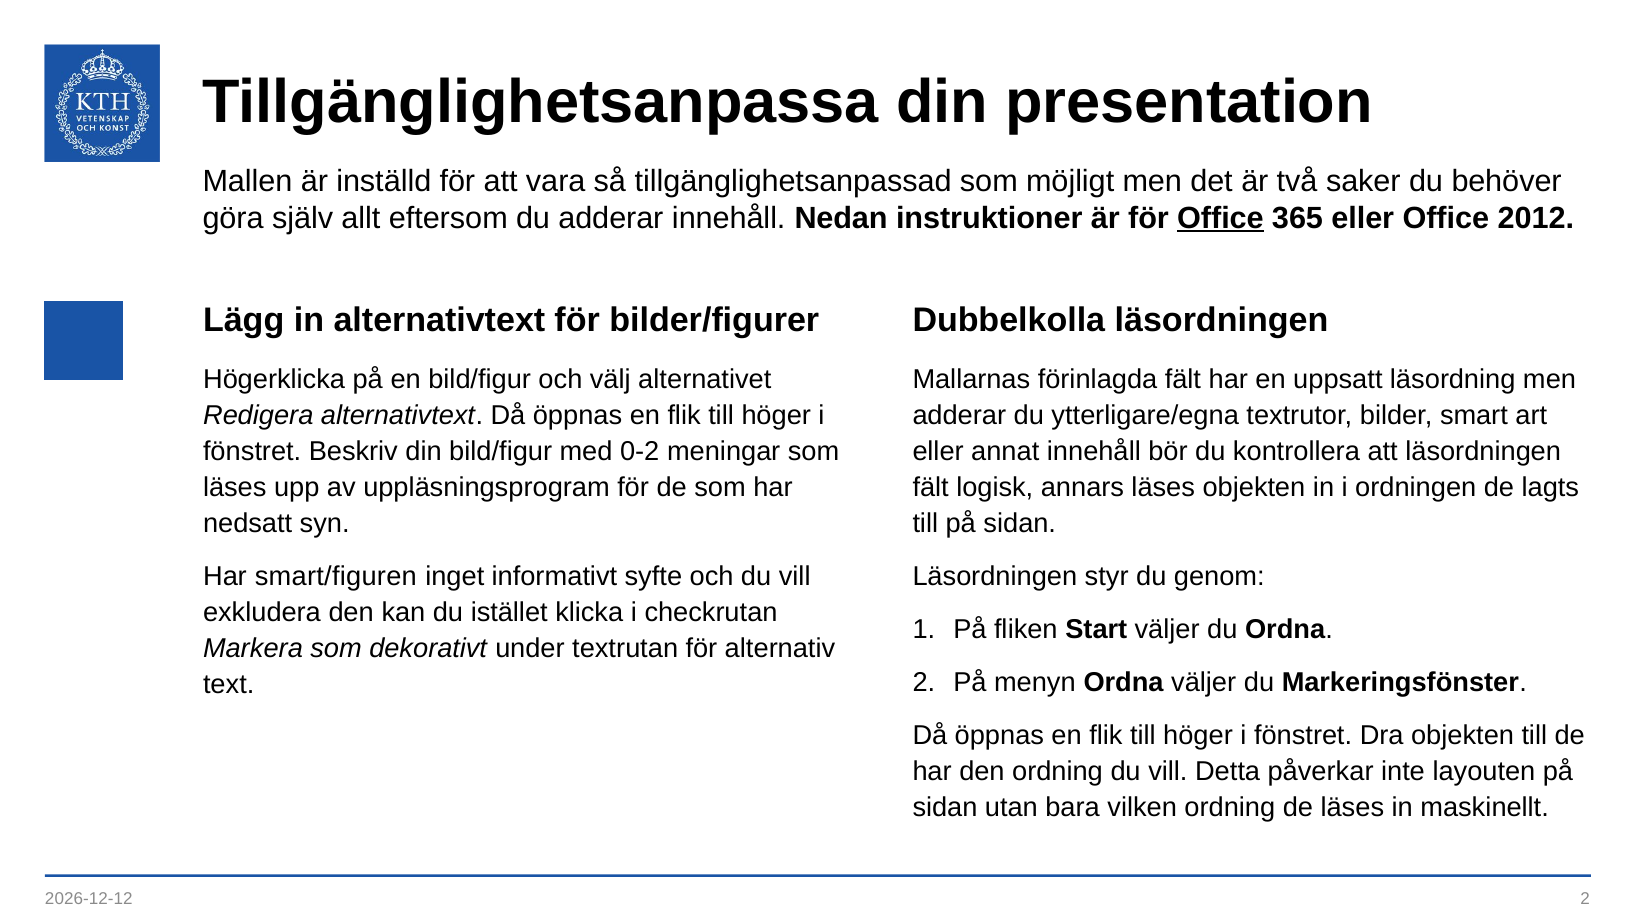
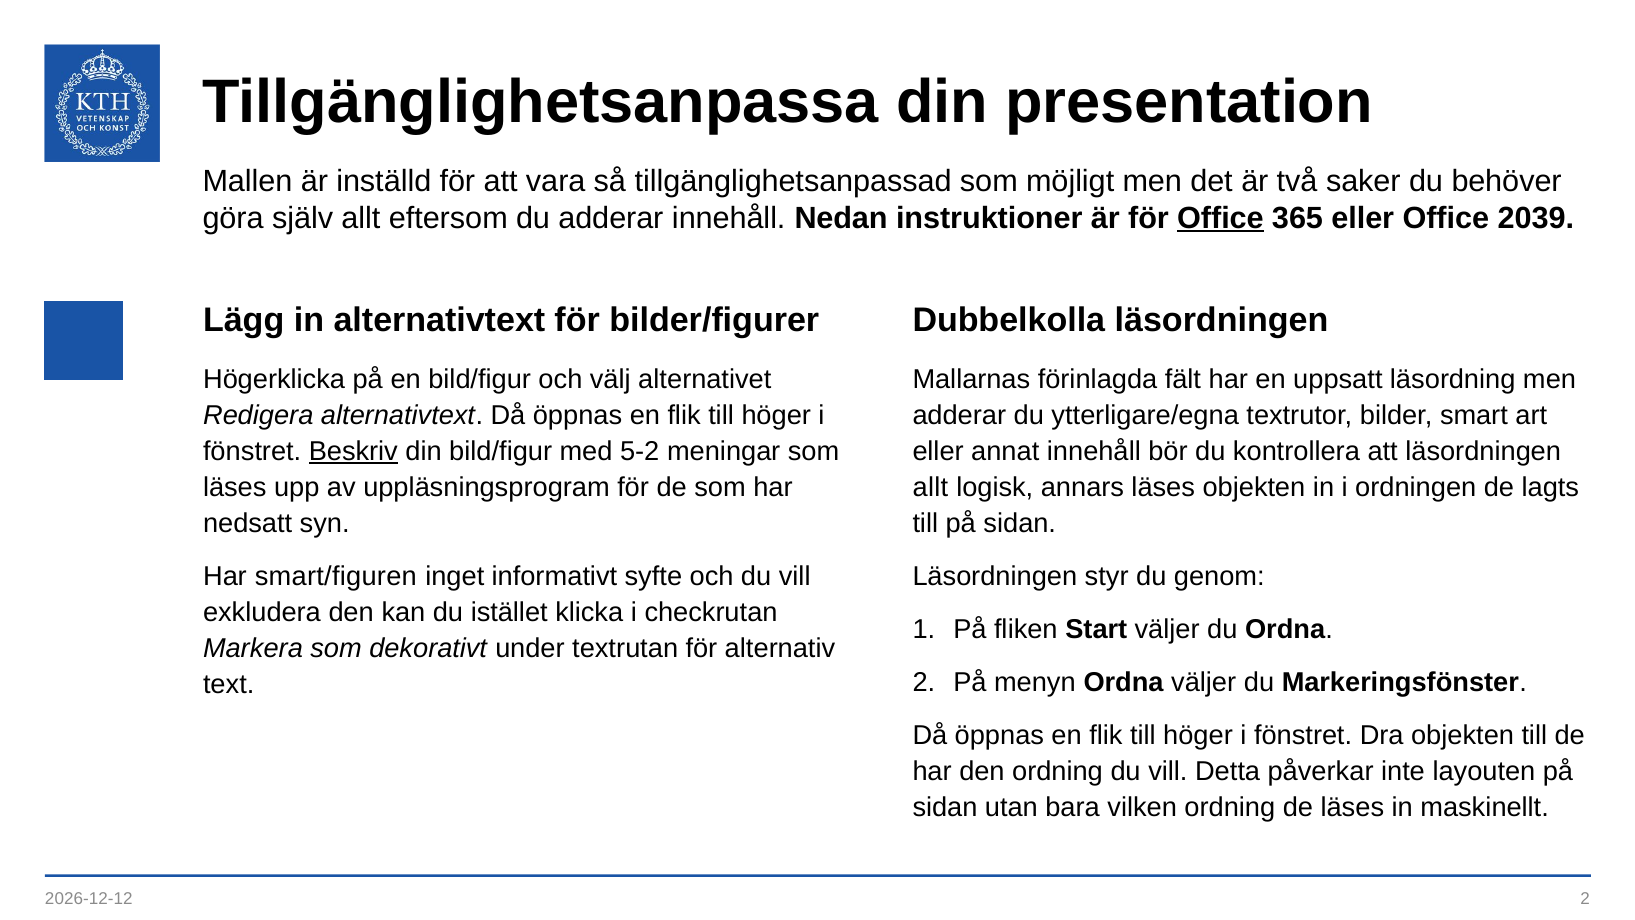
2012: 2012 -> 2039
Beskriv underline: none -> present
0-2: 0-2 -> 5-2
fält at (931, 487): fält -> allt
